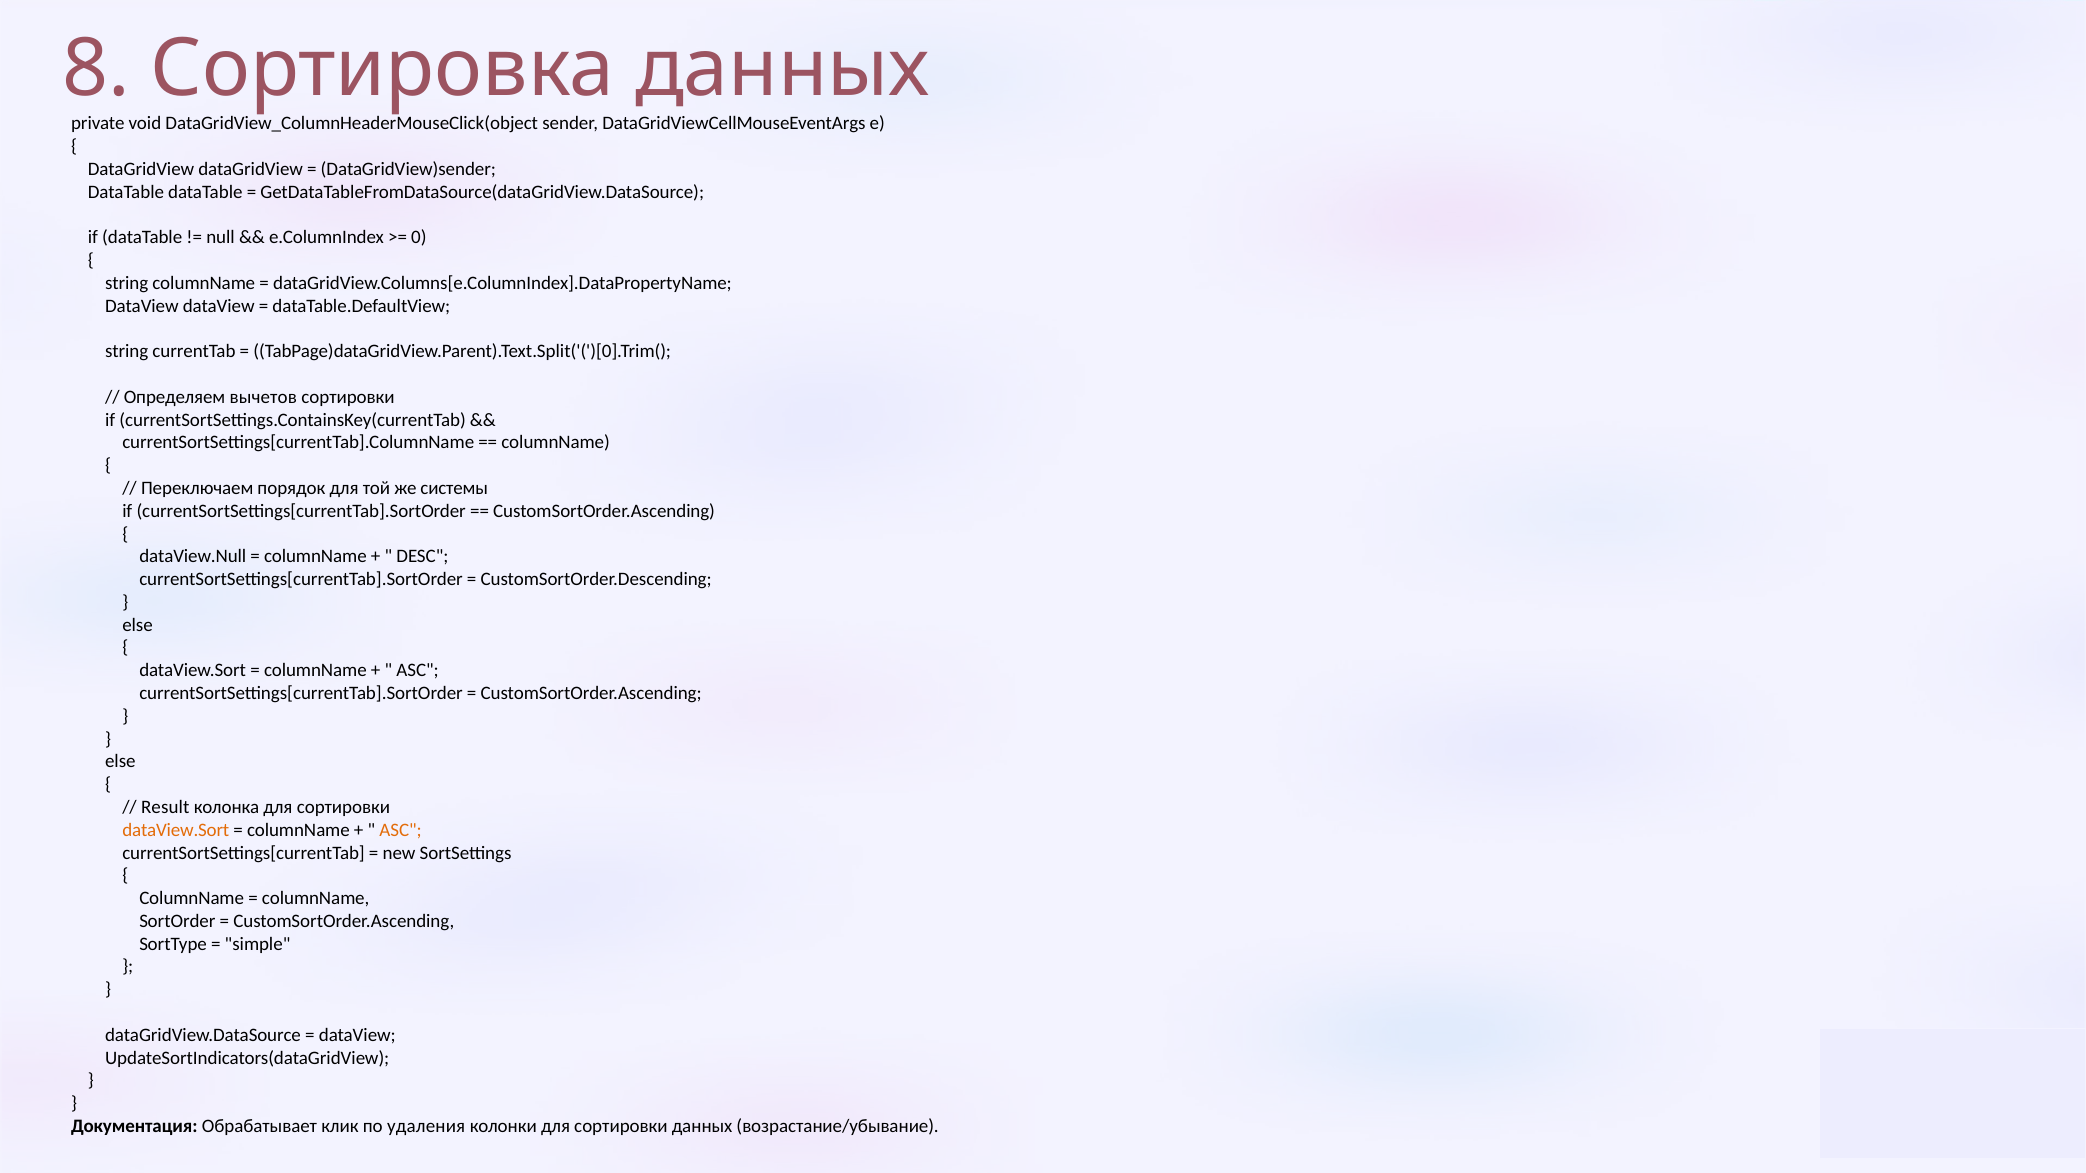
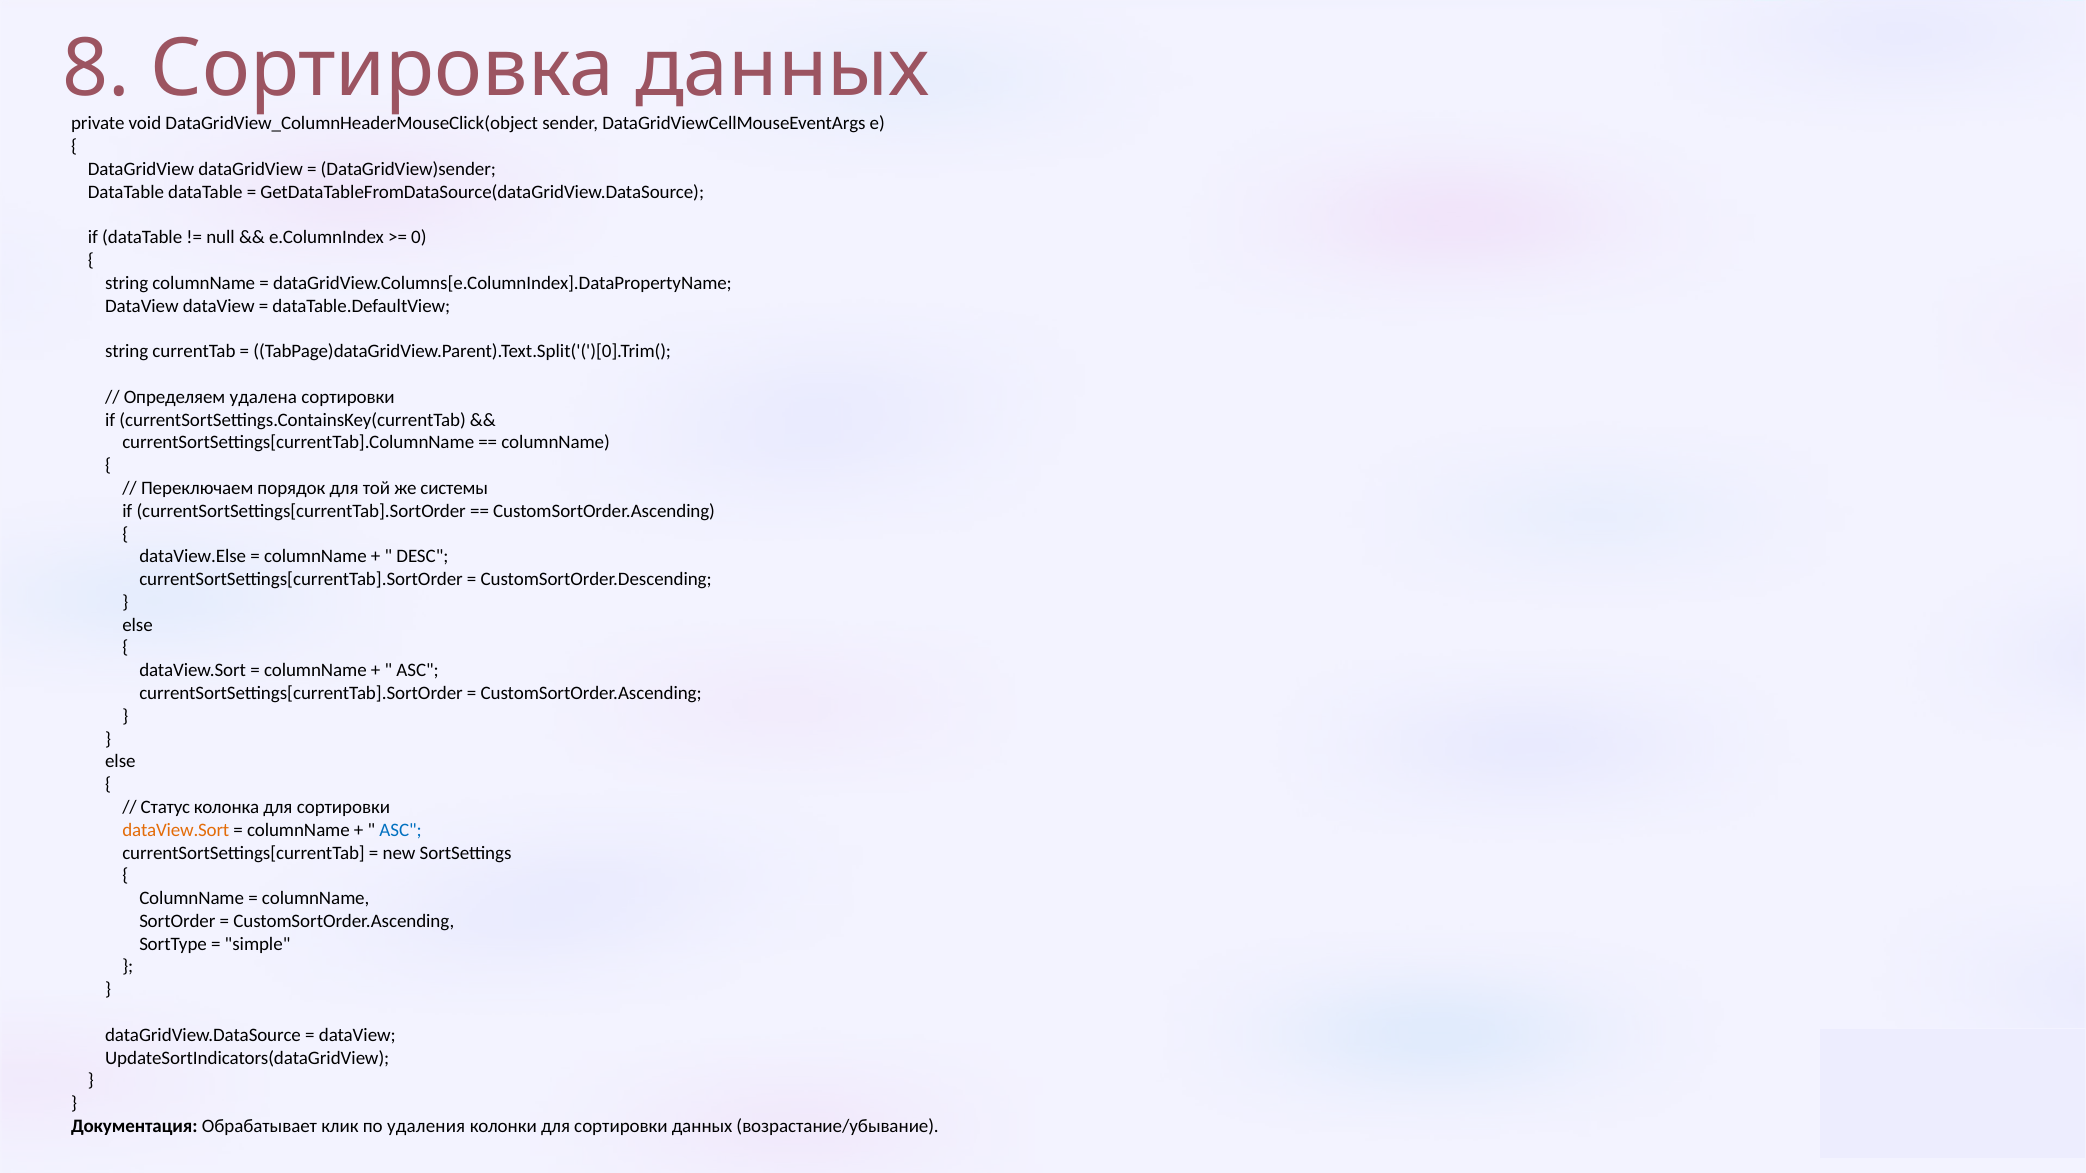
вычетов: вычетов -> удалена
dataView.Null: dataView.Null -> dataView.Else
Result: Result -> Статус
ASC at (401, 830) colour: orange -> blue
